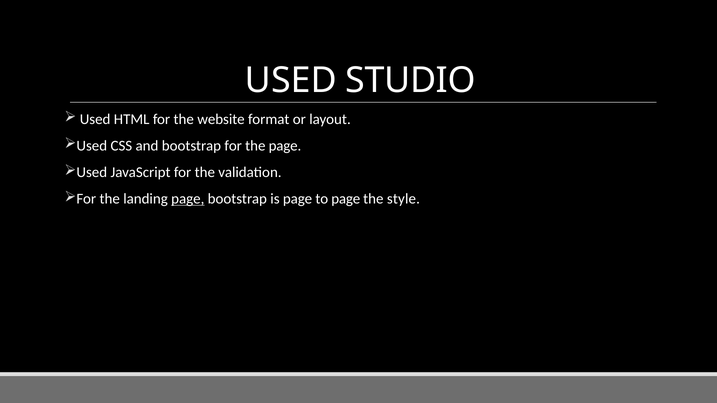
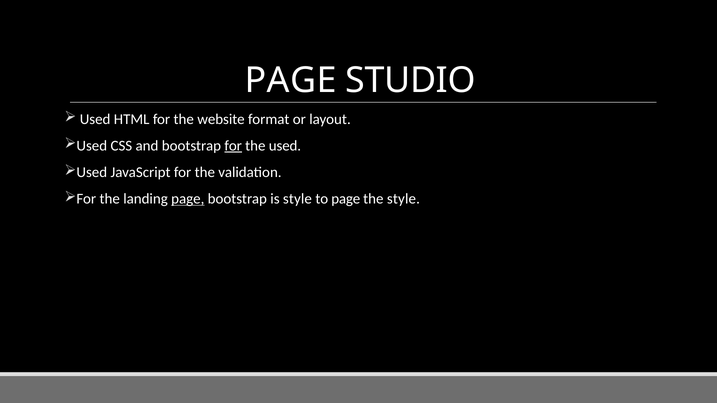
USED at (291, 80): USED -> PAGE
for at (233, 146) underline: none -> present
the page: page -> used
is page: page -> style
